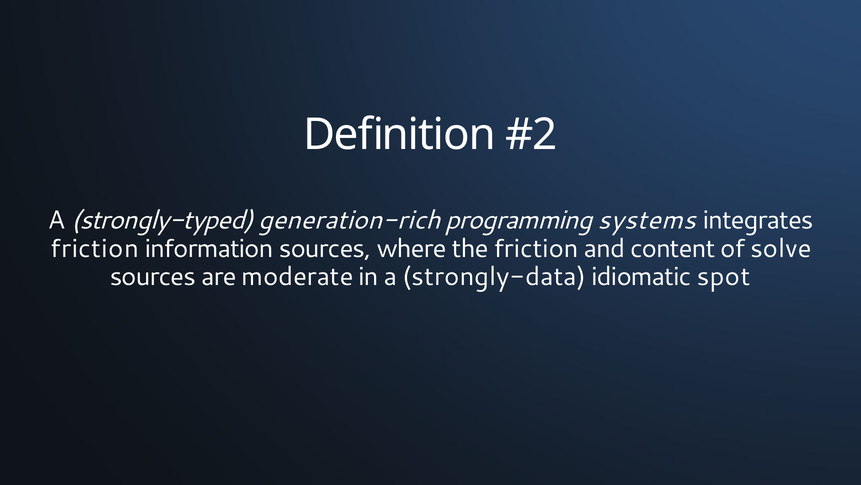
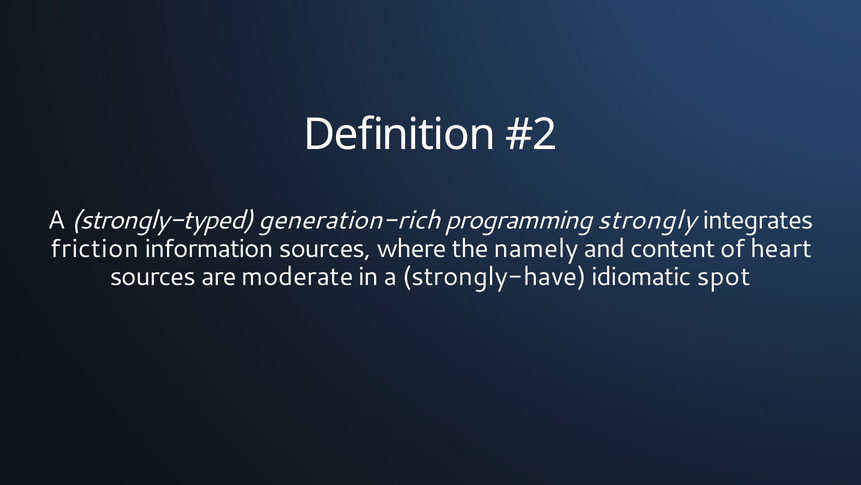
systems: systems -> strongly
the friction: friction -> namely
solve: solve -> heart
strongly-data: strongly-data -> strongly-have
